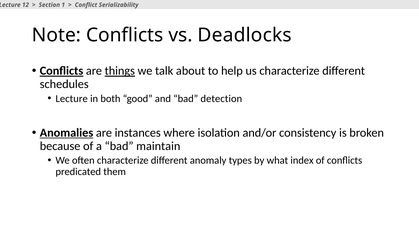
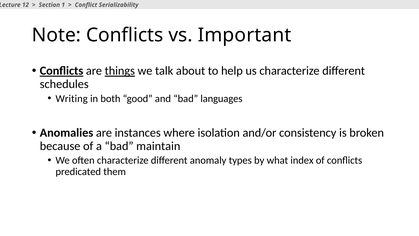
Deadlocks: Deadlocks -> Important
Lecture at (72, 98): Lecture -> Writing
detection: detection -> languages
Anomalies underline: present -> none
